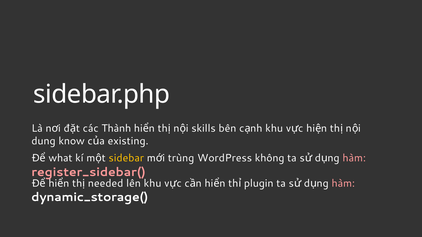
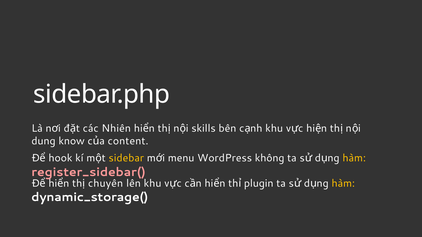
Thành: Thành -> Nhiên
existing: existing -> content
what: what -> hook
trùng: trùng -> menu
hàm at (354, 158) colour: pink -> yellow
needed: needed -> chuyên
hàm at (343, 183) colour: pink -> yellow
